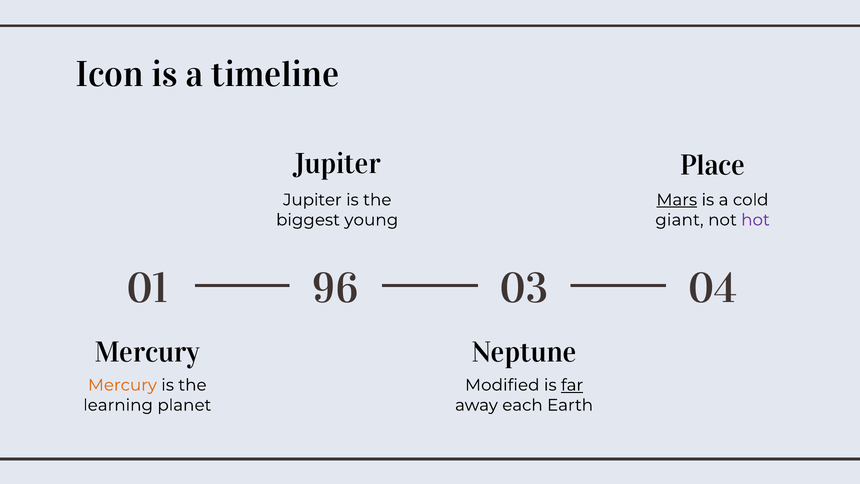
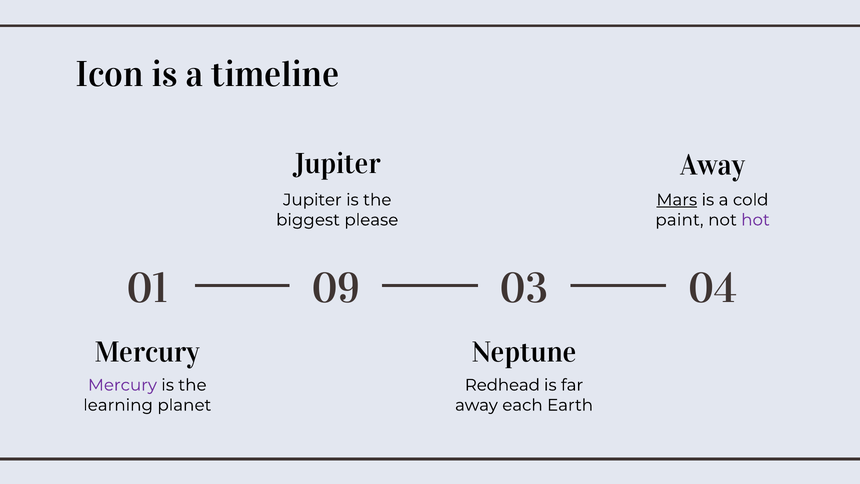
Jupiter Place: Place -> Away
young: young -> please
giant: giant -> paint
96: 96 -> 09
Mercury at (122, 385) colour: orange -> purple
Modified: Modified -> Redhead
far underline: present -> none
